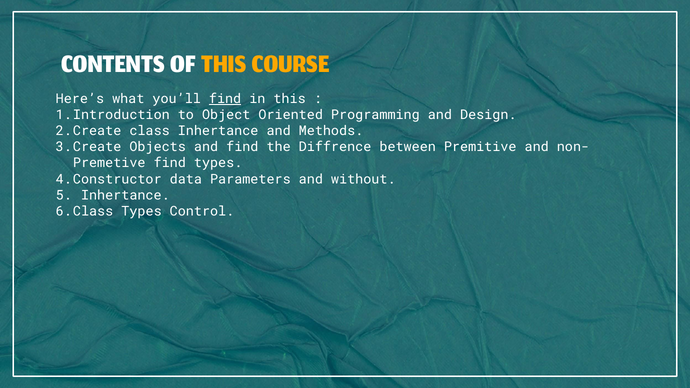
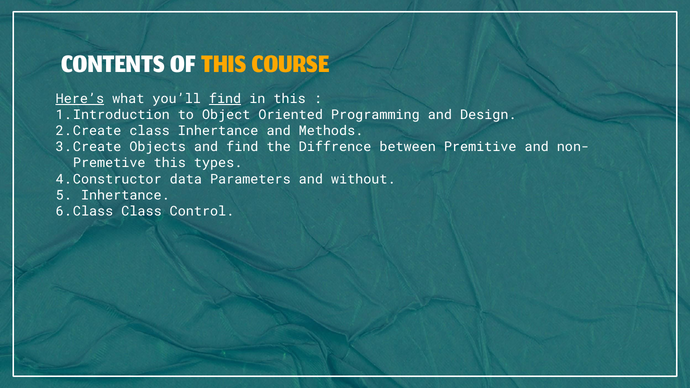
Here’s underline: none -> present
find at (170, 163): find -> this
Types at (142, 211): Types -> Class
